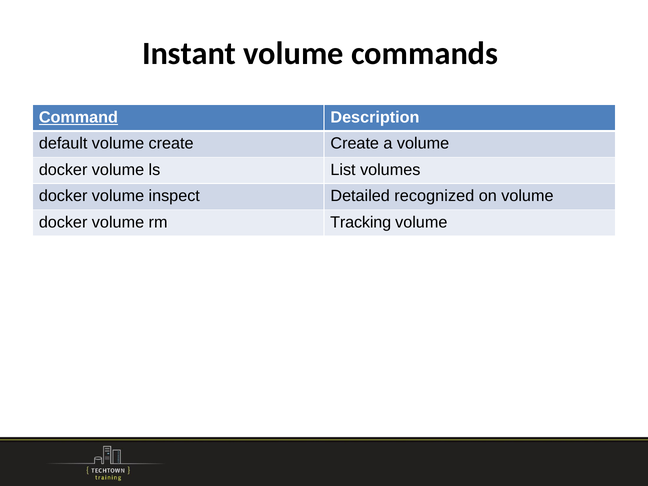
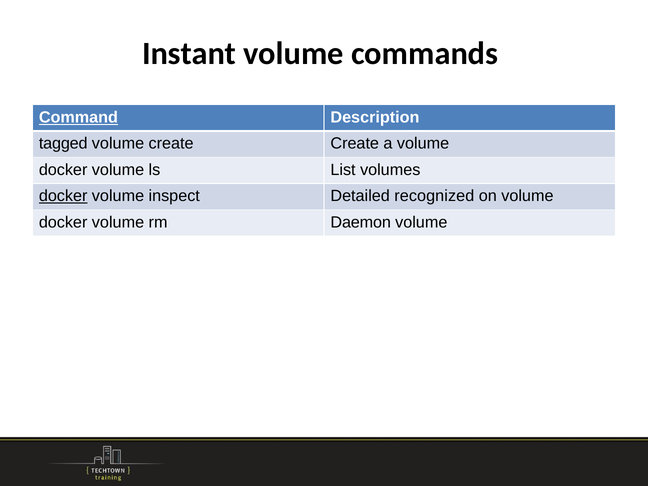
default: default -> tagged
docker at (63, 196) underline: none -> present
Tracking: Tracking -> Daemon
